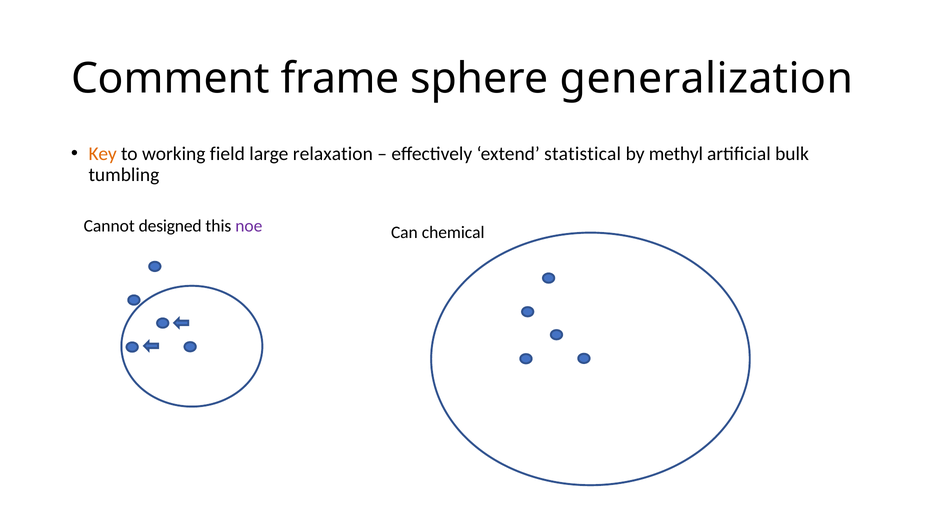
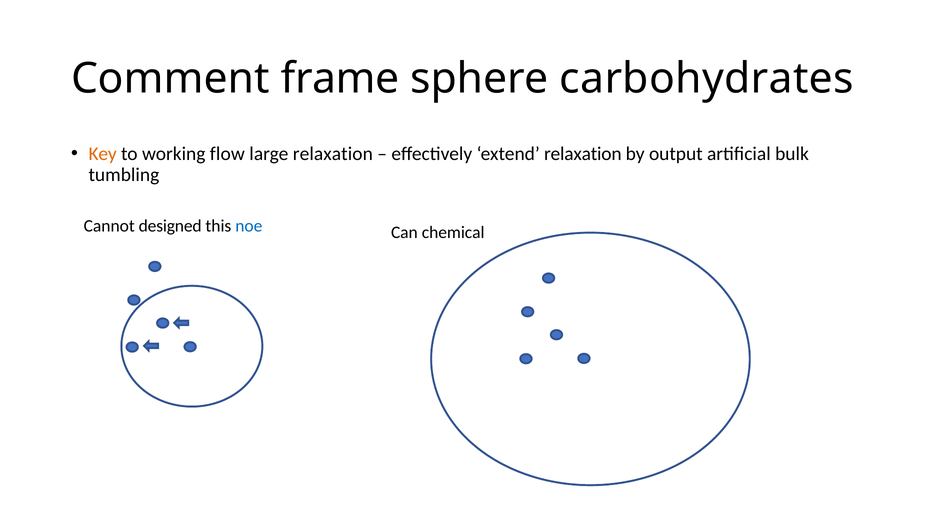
generalization: generalization -> carbohydrates
field: field -> flow
extend statistical: statistical -> relaxation
methyl: methyl -> output
noe colour: purple -> blue
